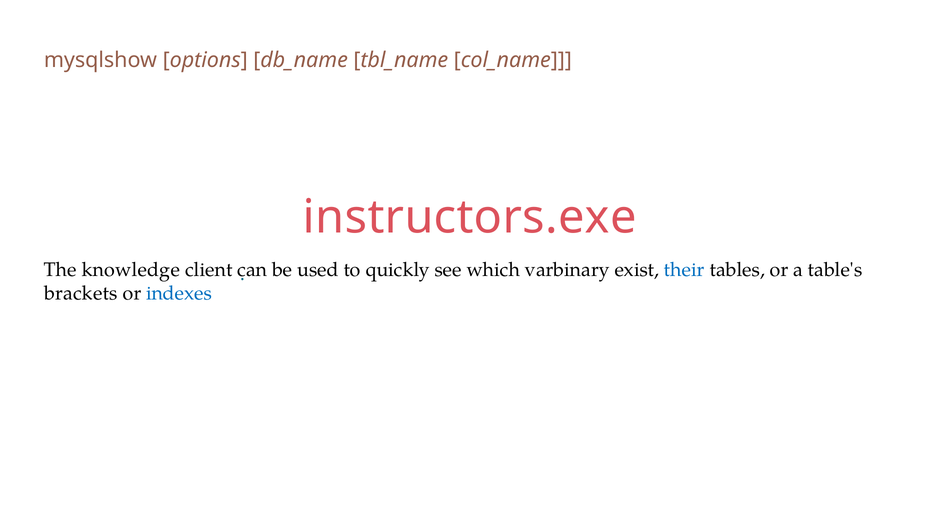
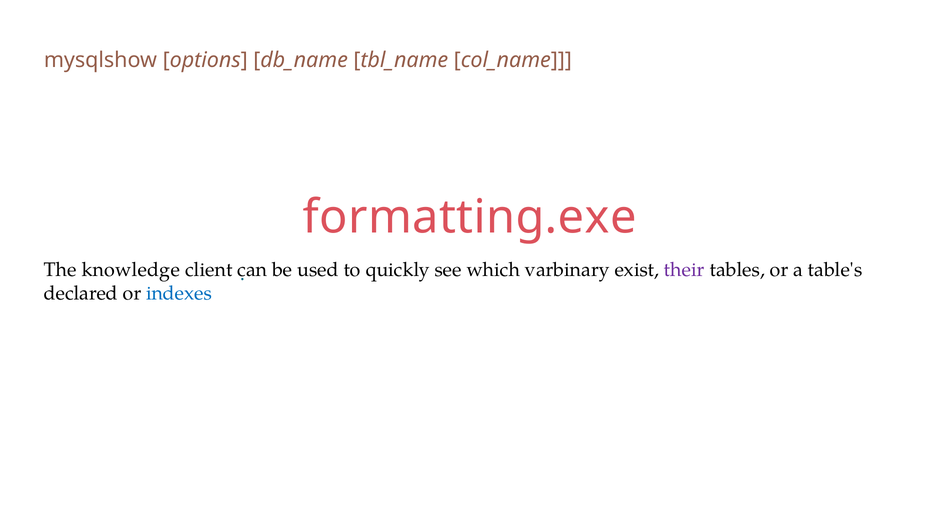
instructors.exe: instructors.exe -> formatting.exe
their colour: blue -> purple
brackets: brackets -> declared
